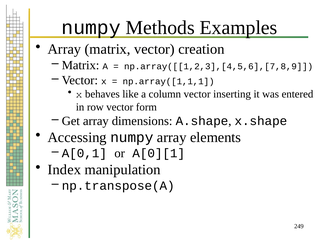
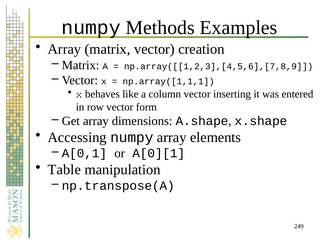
Index: Index -> Table
